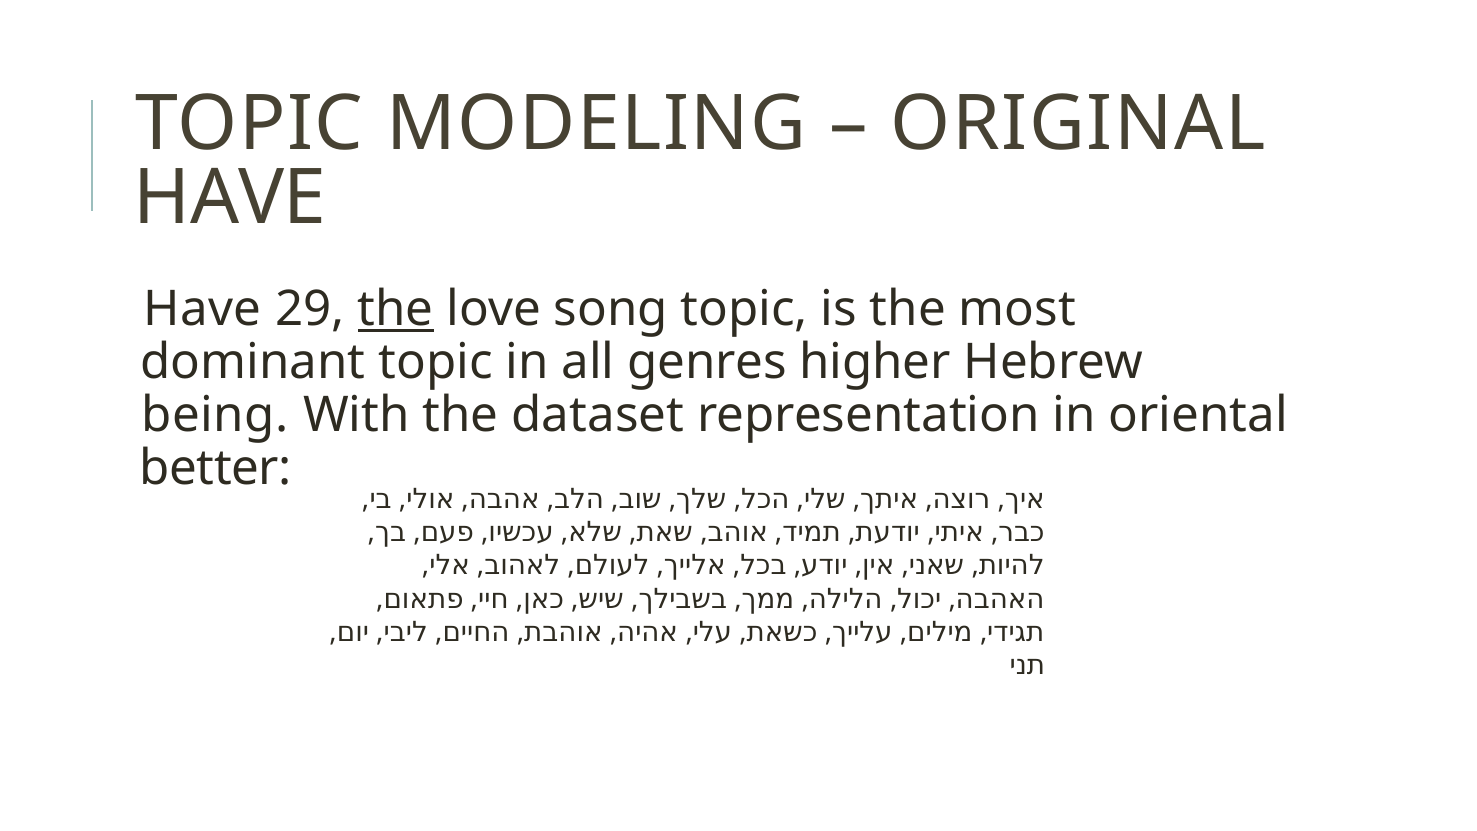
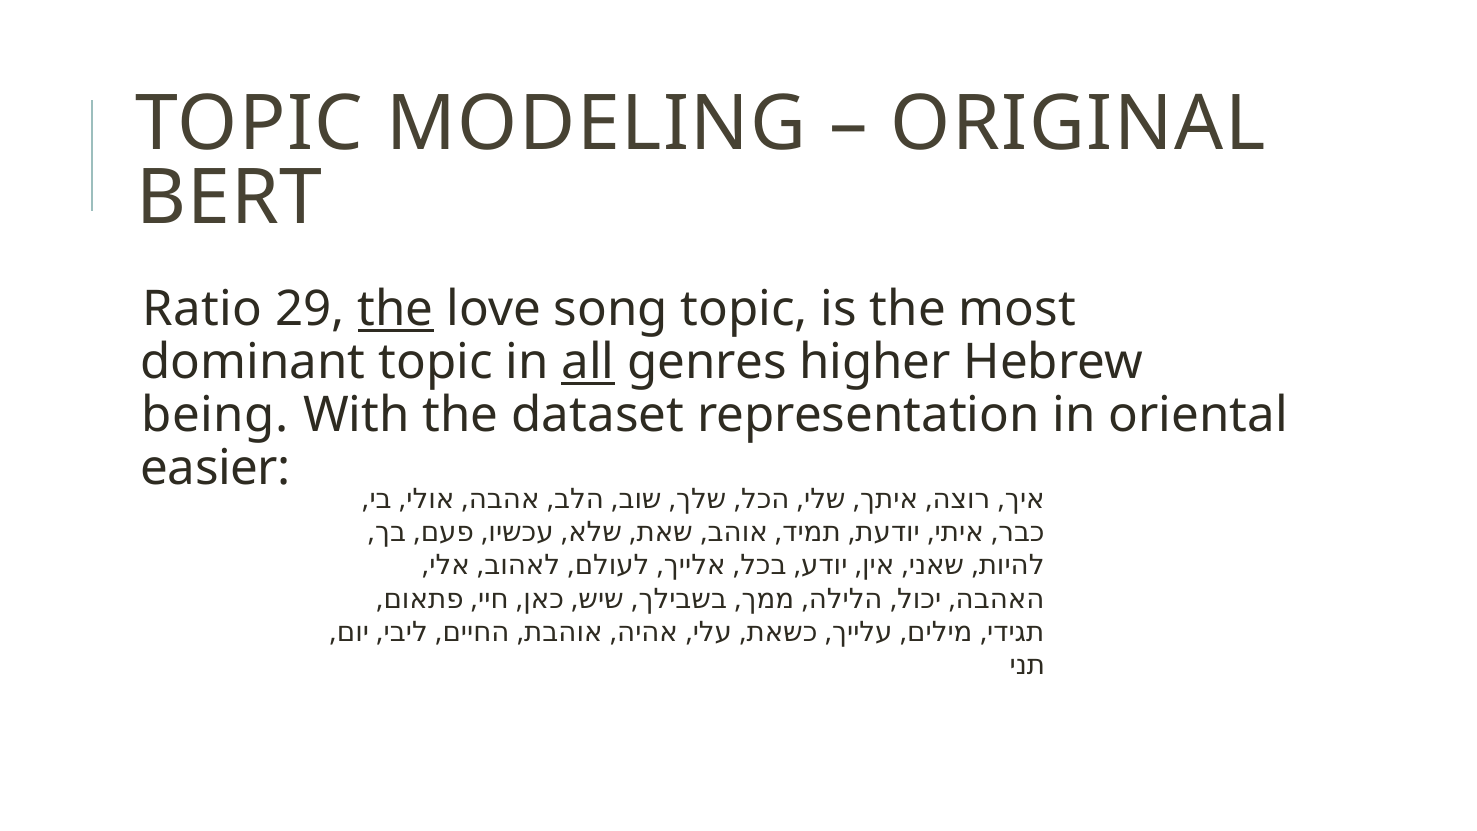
HAVE at (230, 198): HAVE -> BERT
Have at (202, 309): Have -> Ratio
all underline: none -> present
better: better -> easier
